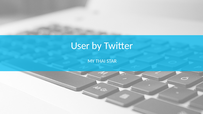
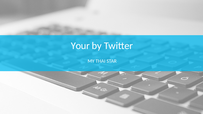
User: User -> Your
